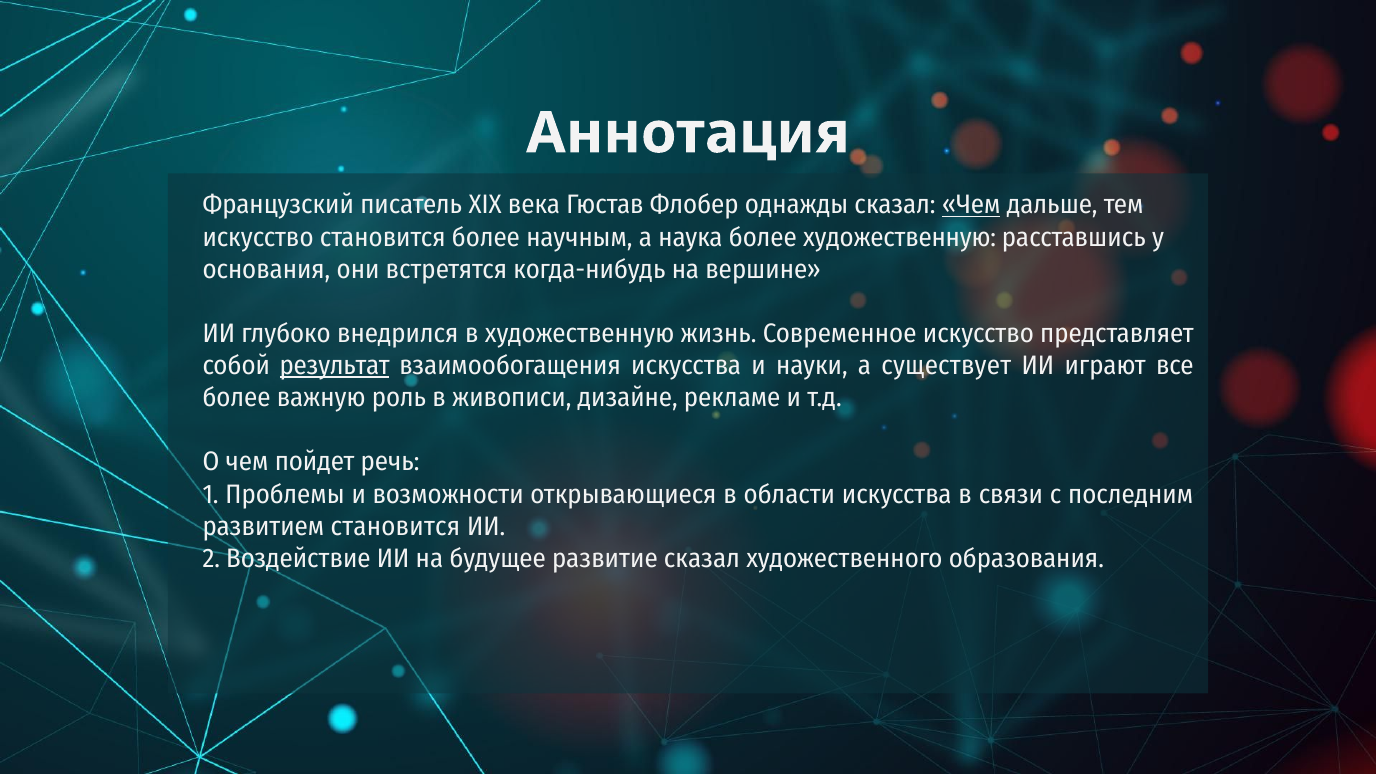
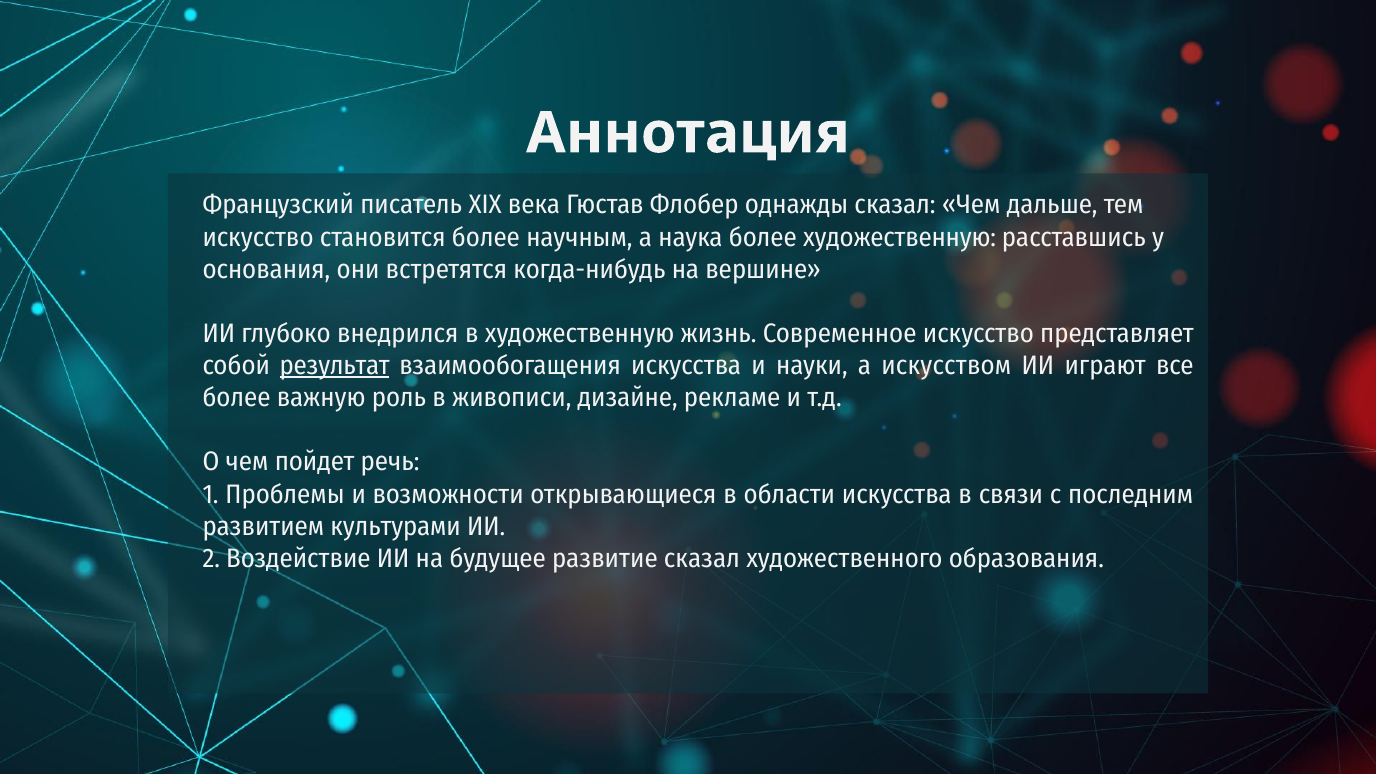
Чем at (971, 205) underline: present -> none
существует: существует -> искусством
развитием становится: становится -> культурами
